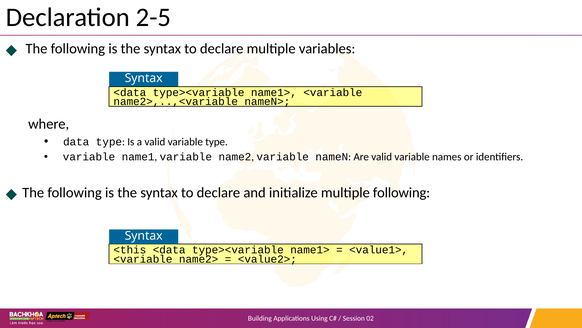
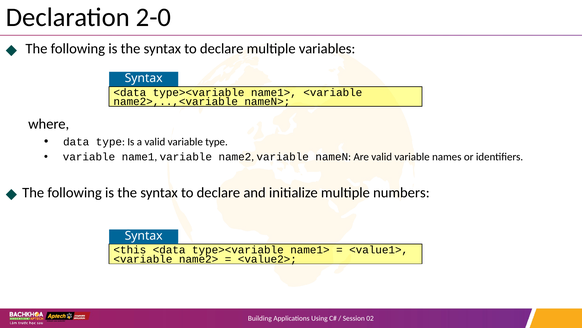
2-5: 2-5 -> 2-0
multiple following: following -> numbers
